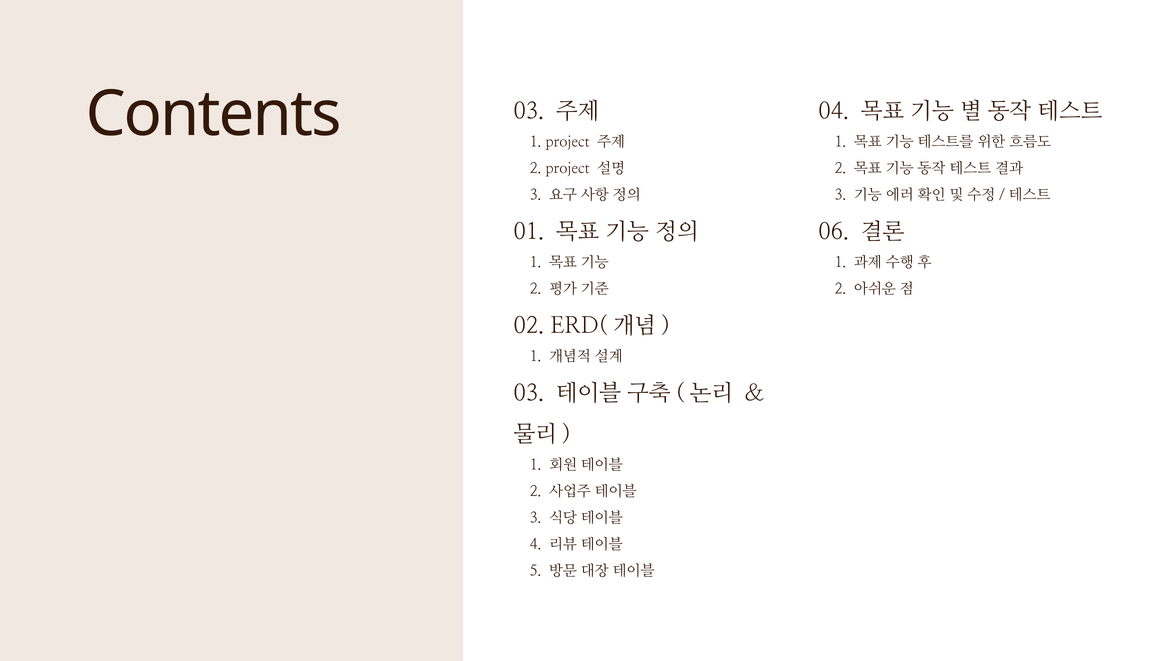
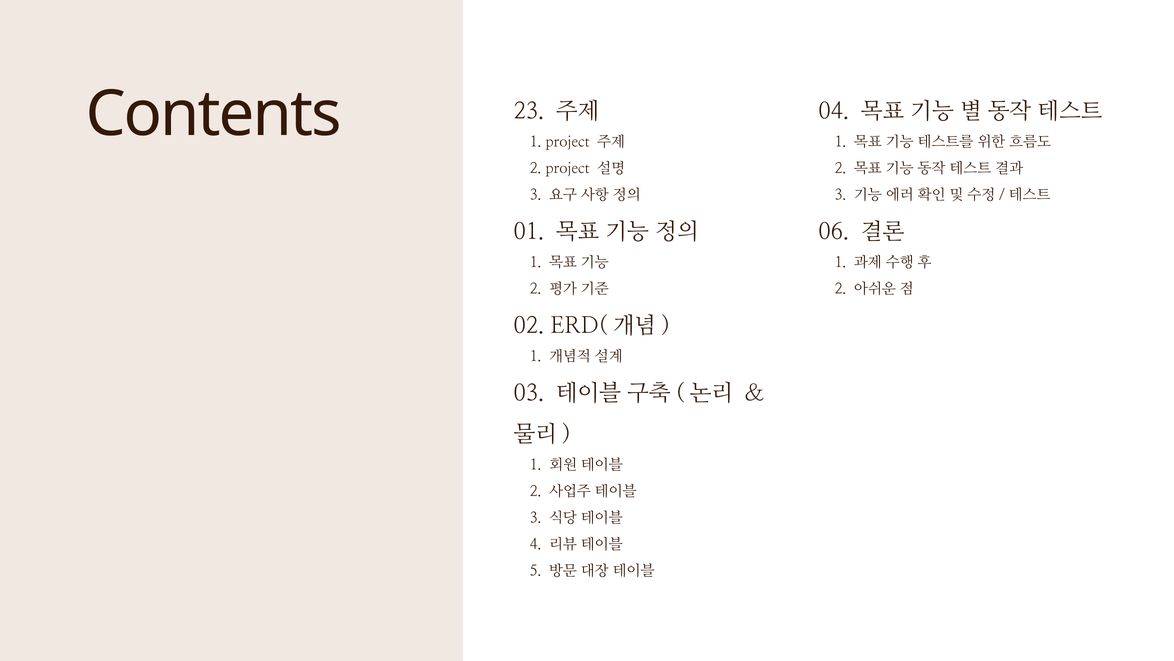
Contents 03: 03 -> 23
